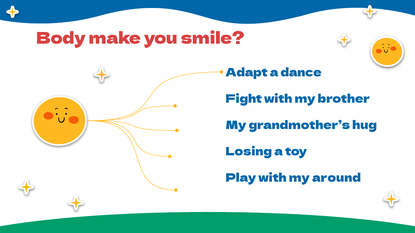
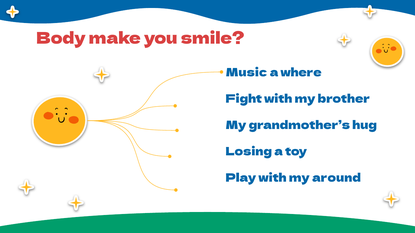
Adapt: Adapt -> Music
dance: dance -> where
